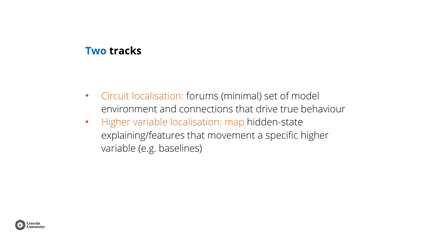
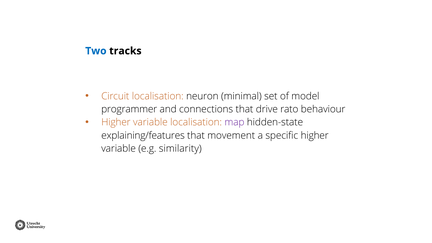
forums: forums -> neuron
environment: environment -> programmer
true: true -> rato
map colour: orange -> purple
baselines: baselines -> similarity
